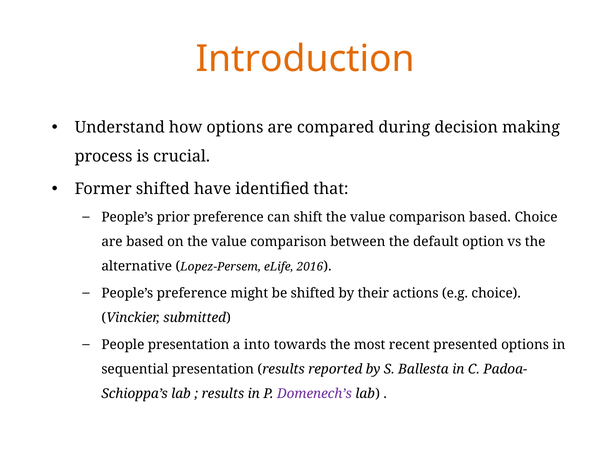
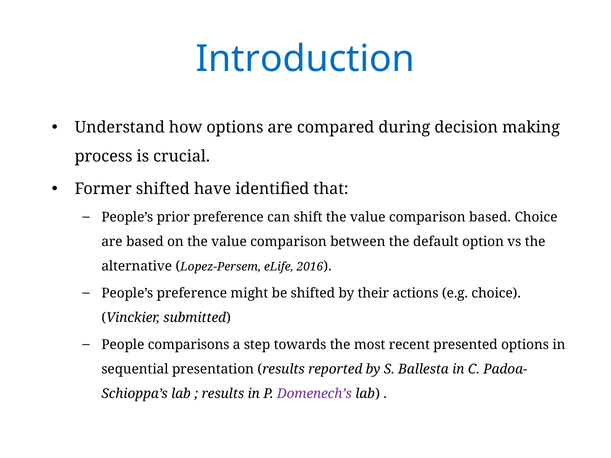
Introduction colour: orange -> blue
People presentation: presentation -> comparisons
into: into -> step
